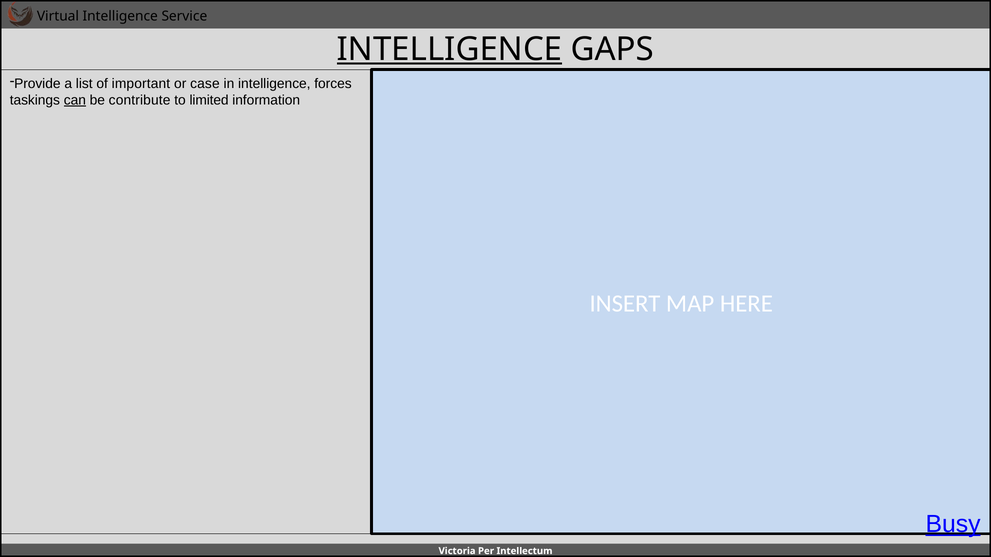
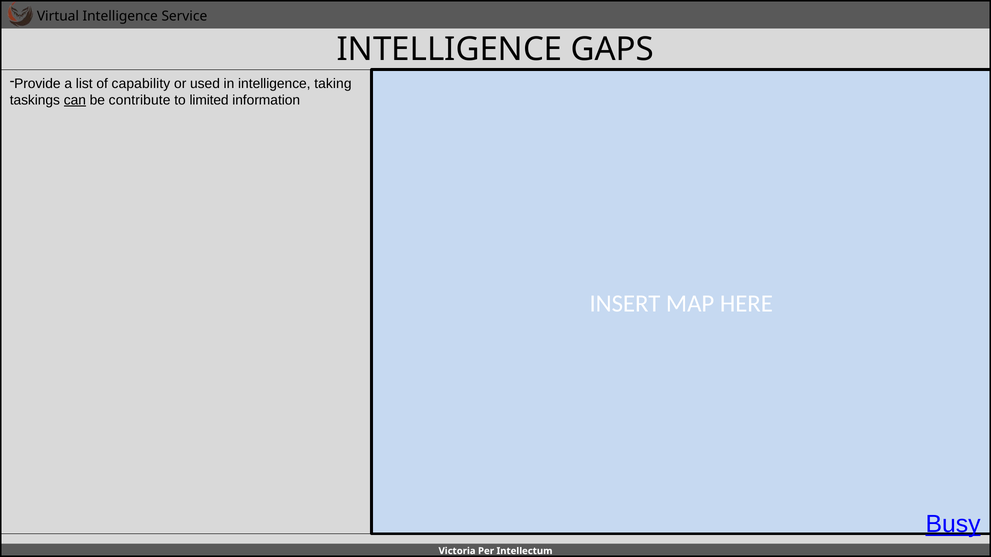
INTELLIGENCE at (450, 49) underline: present -> none
important: important -> capability
case: case -> used
forces: forces -> taking
